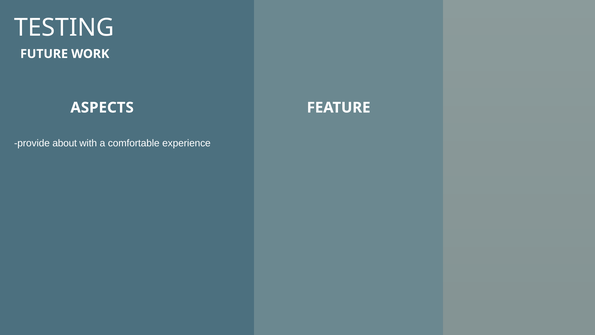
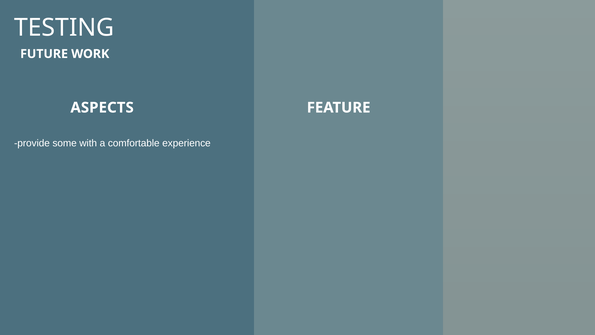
about: about -> some
